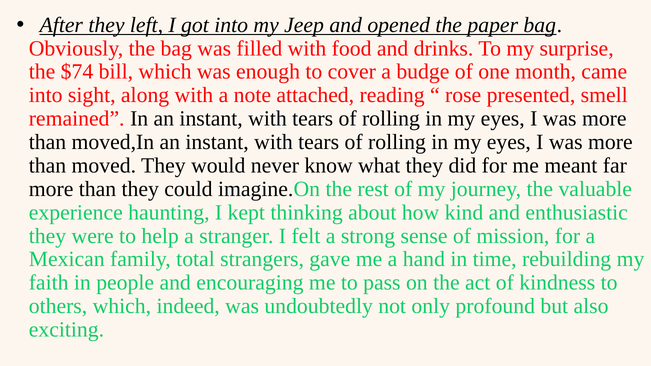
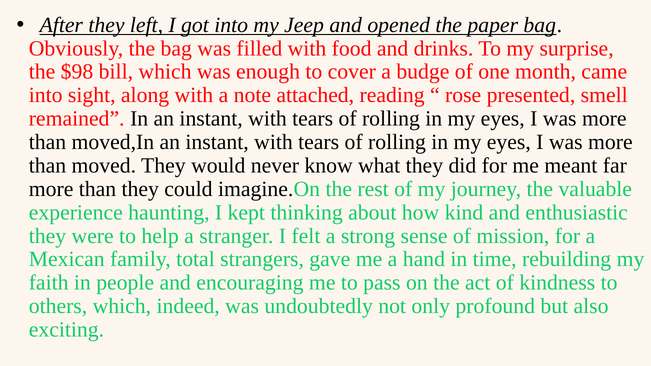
$74: $74 -> $98
